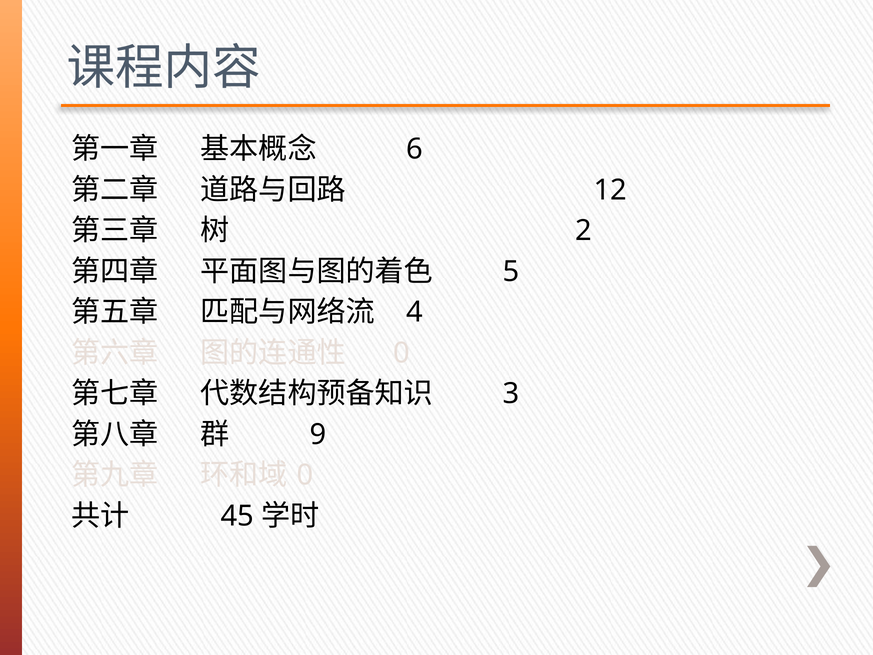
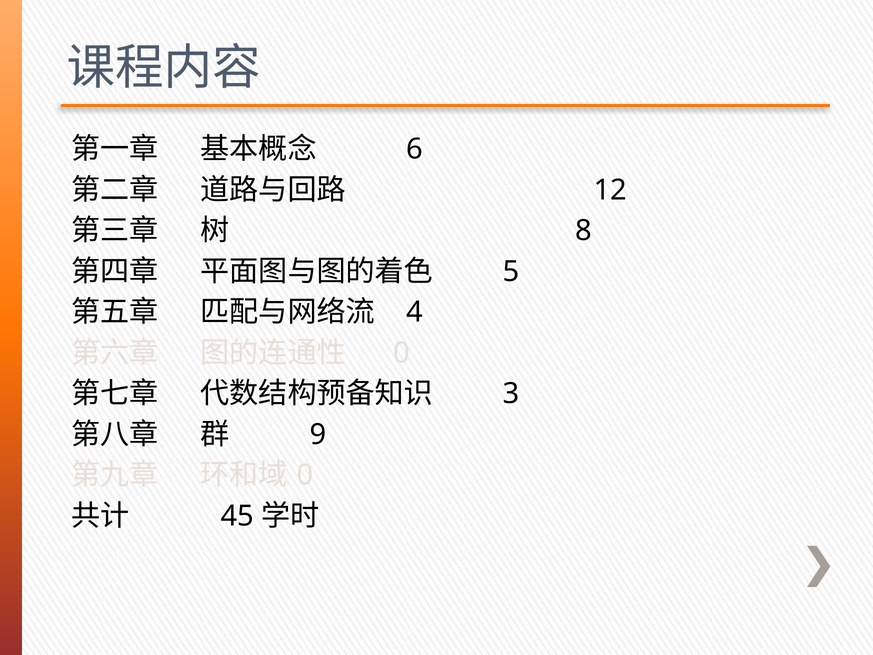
2: 2 -> 8
